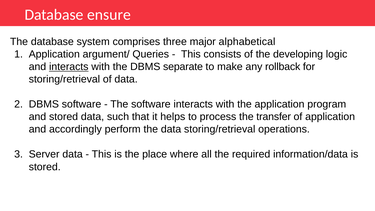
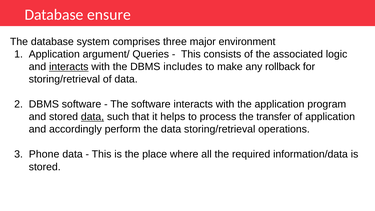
alphabetical: alphabetical -> environment
developing: developing -> associated
separate: separate -> includes
data at (93, 117) underline: none -> present
Server: Server -> Phone
